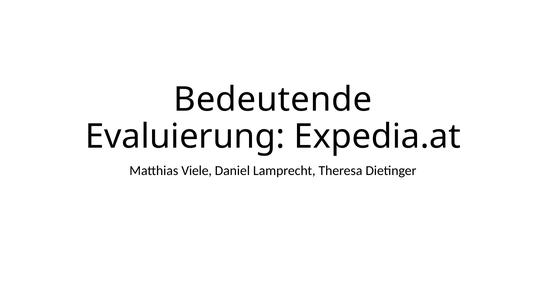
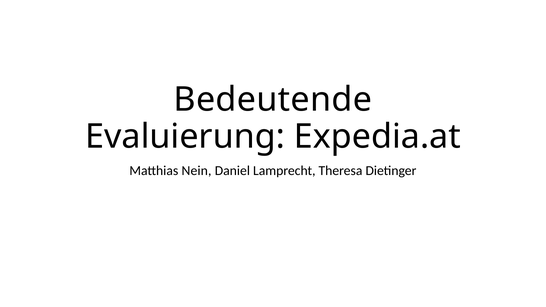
Viele: Viele -> Nein
